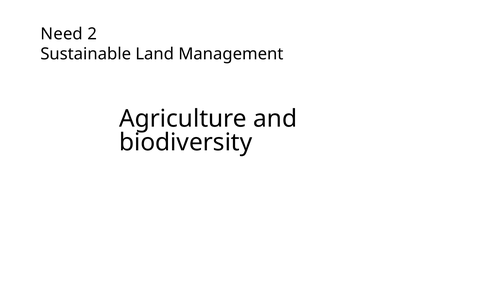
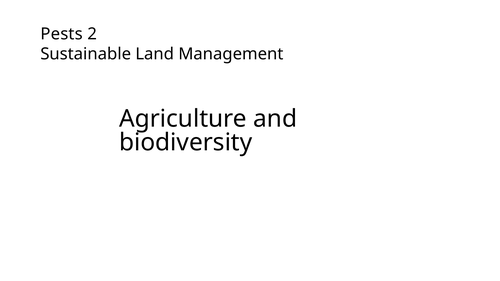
Need: Need -> Pests
